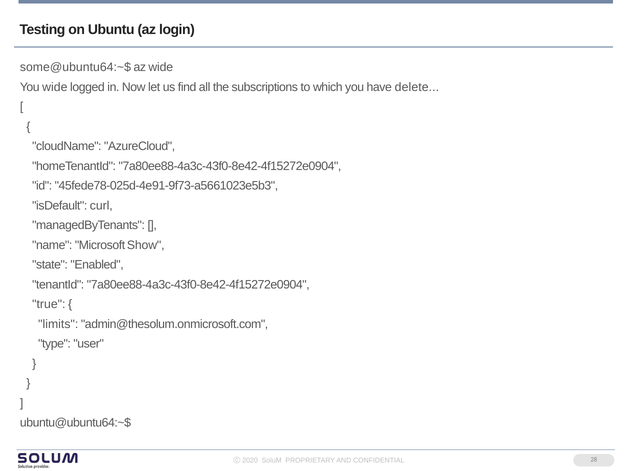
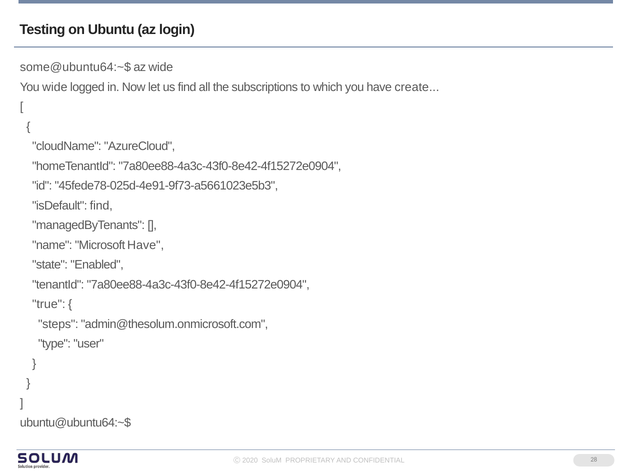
delete: delete -> create
isDefault curl: curl -> find
Microsoft Show: Show -> Have
limits: limits -> steps
